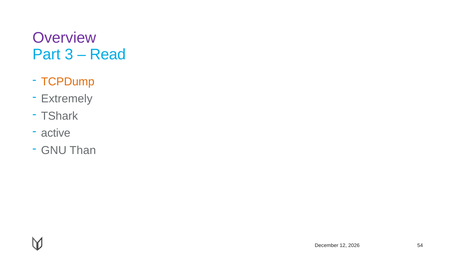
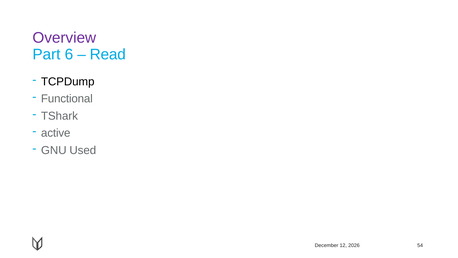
3: 3 -> 6
TCPDump colour: orange -> black
Extremely: Extremely -> Functional
Than: Than -> Used
